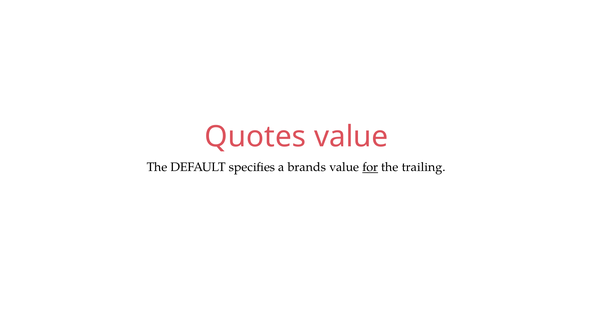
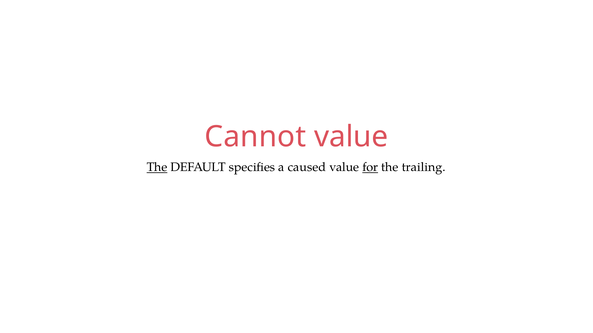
Quotes: Quotes -> Cannot
The at (157, 168) underline: none -> present
brands: brands -> caused
